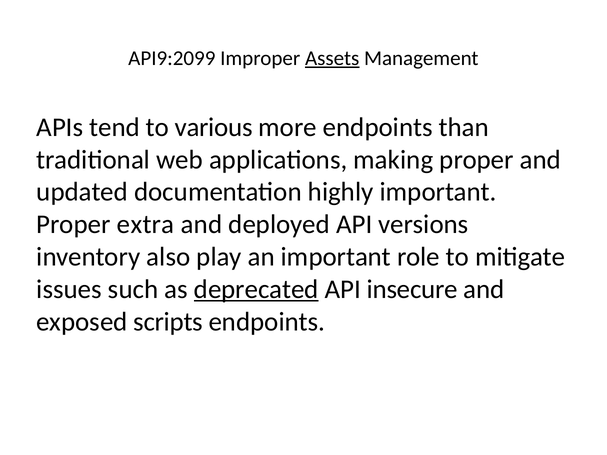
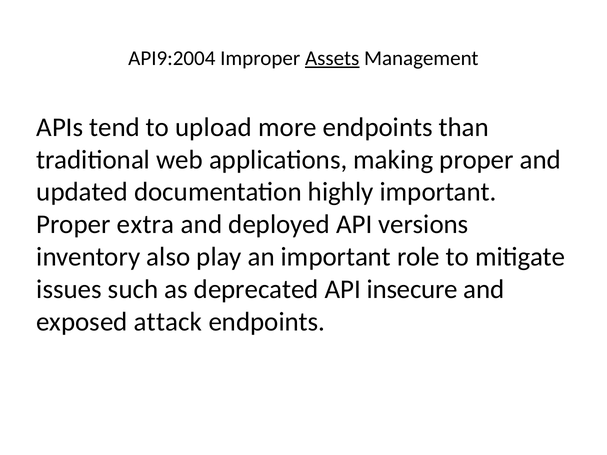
API9:2099: API9:2099 -> API9:2004
various: various -> upload
deprecated underline: present -> none
scripts: scripts -> attack
